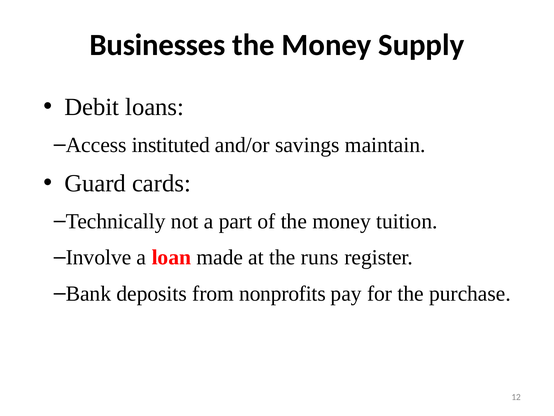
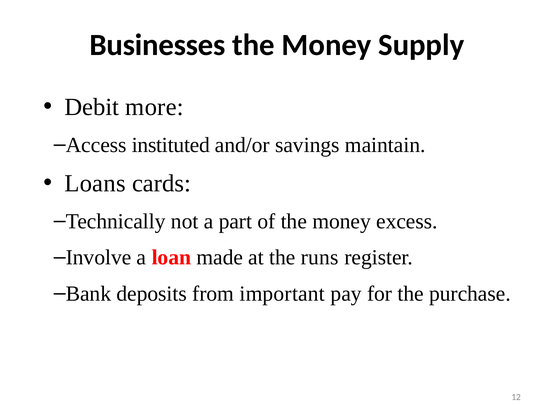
loans: loans -> more
Guard: Guard -> Loans
tuition: tuition -> excess
nonprofits: nonprofits -> important
